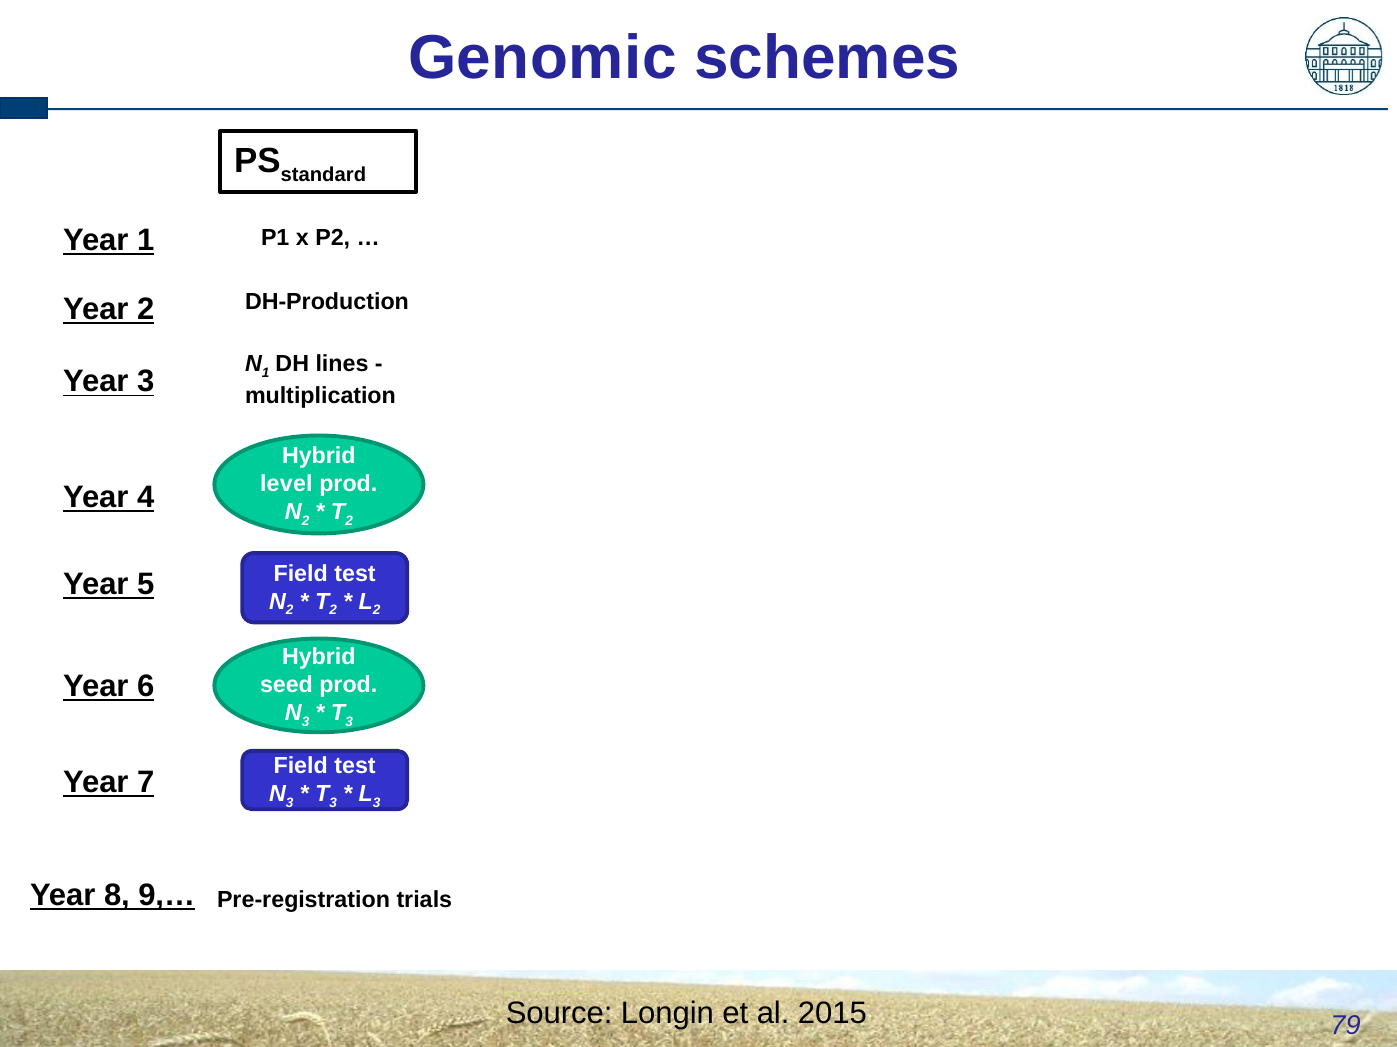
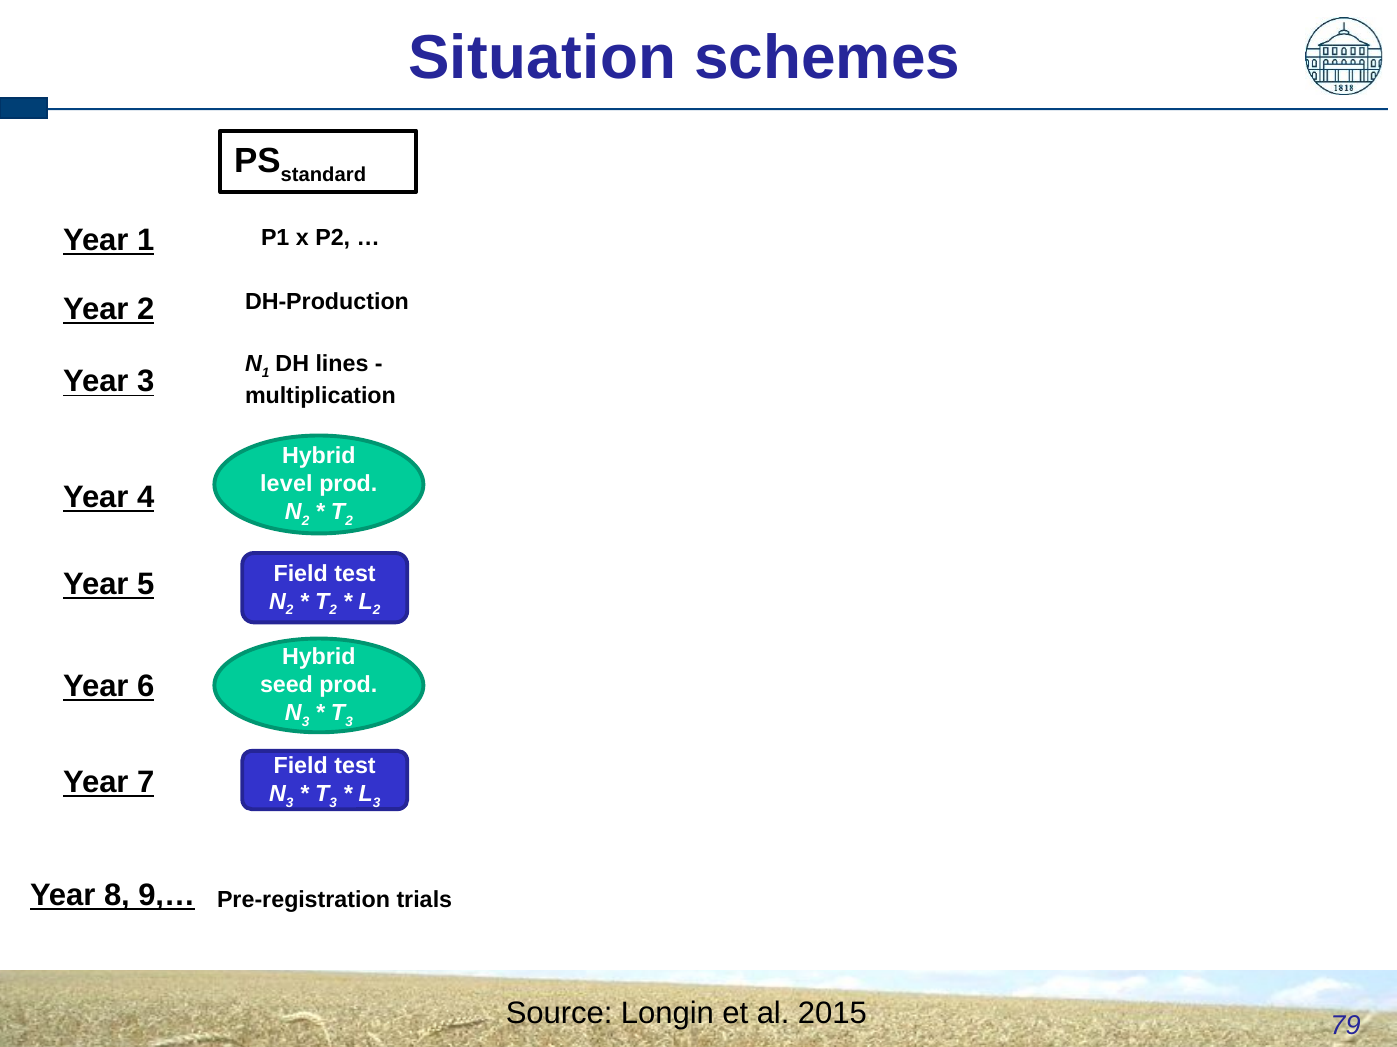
Genomic: Genomic -> Situation
